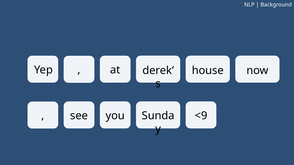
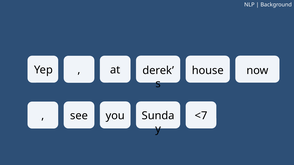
<9: <9 -> <7
